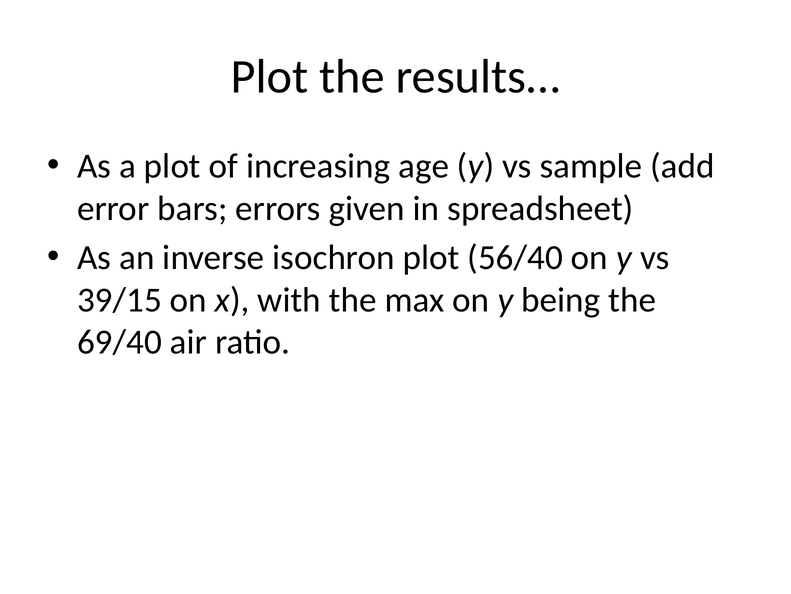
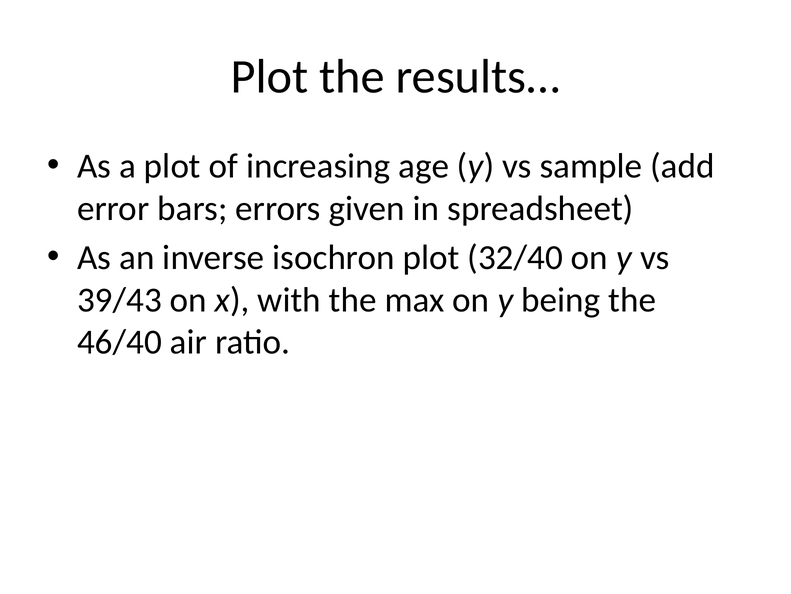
56/40: 56/40 -> 32/40
39/15: 39/15 -> 39/43
69/40: 69/40 -> 46/40
